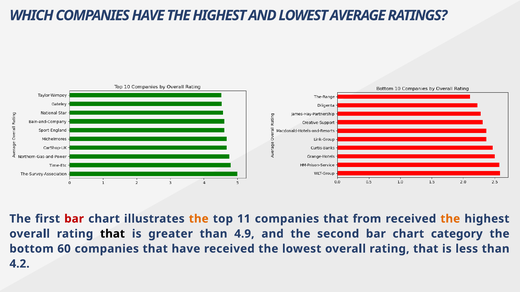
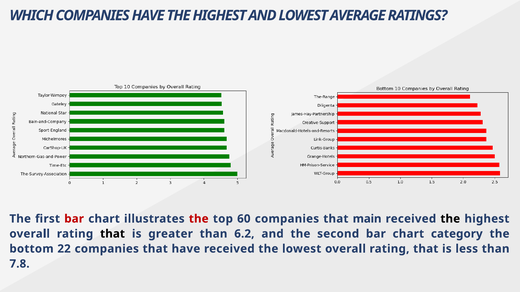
the at (199, 219) colour: orange -> red
11: 11 -> 60
from: from -> main
the at (450, 219) colour: orange -> black
4.9: 4.9 -> 6.2
60: 60 -> 22
4.2: 4.2 -> 7.8
